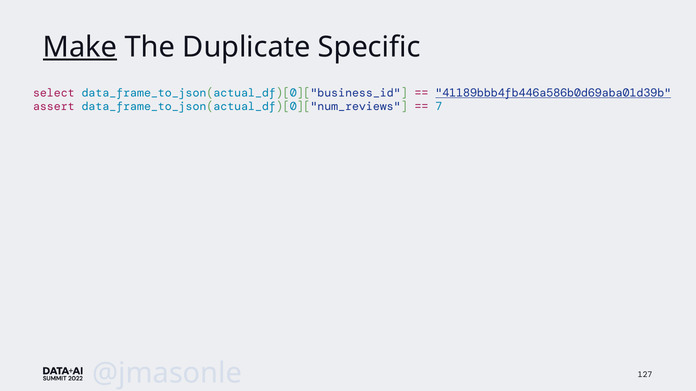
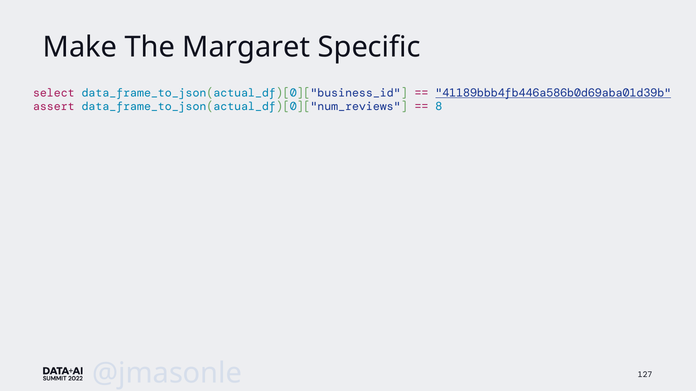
Make underline: present -> none
Duplicate: Duplicate -> Margaret
7: 7 -> 8
